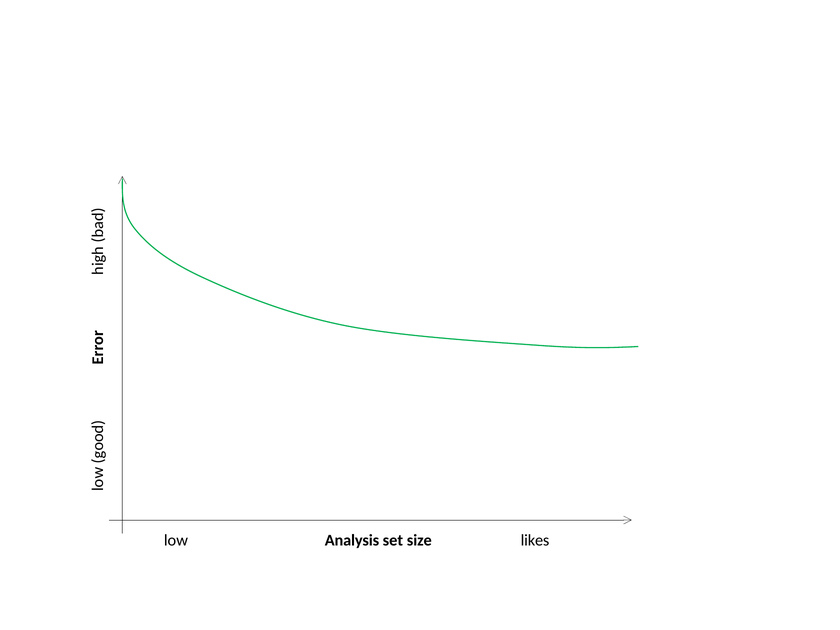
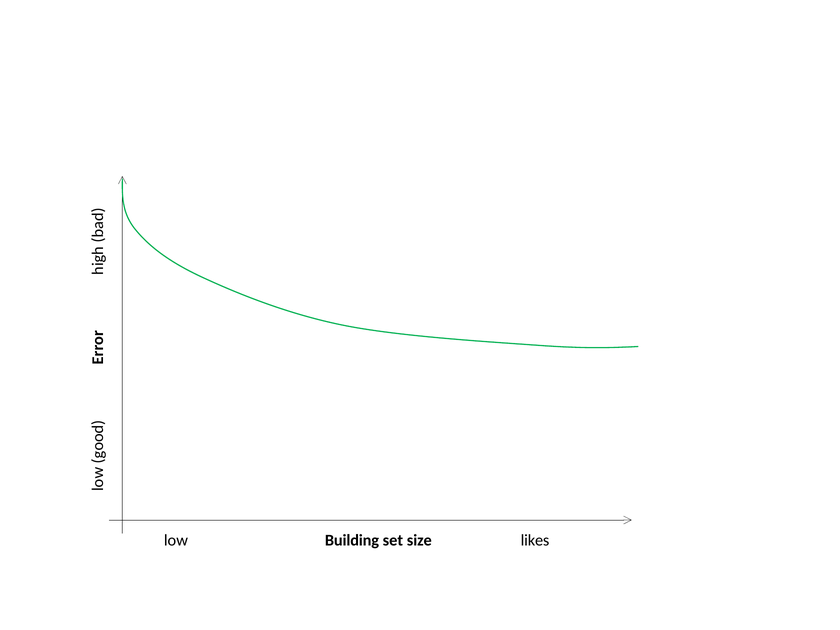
Analysis: Analysis -> Building
